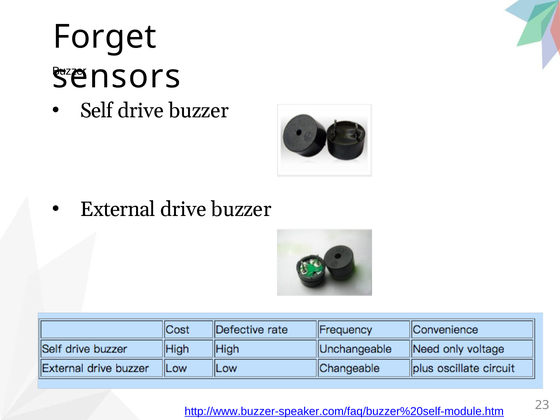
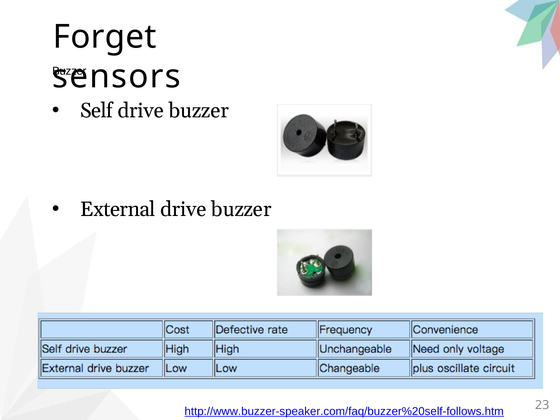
http://www.buzzer-speaker.com/faq/buzzer%20self-module.htm: http://www.buzzer-speaker.com/faq/buzzer%20self-module.htm -> http://www.buzzer-speaker.com/faq/buzzer%20self-follows.htm
